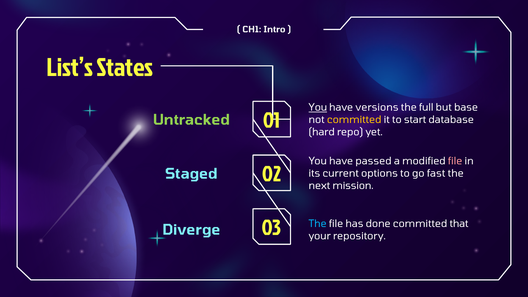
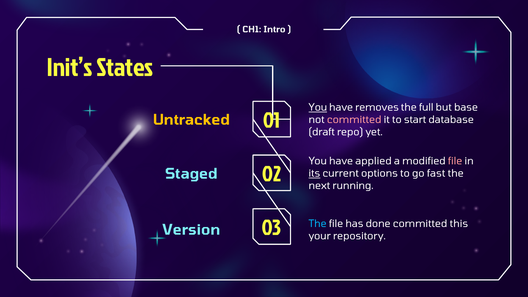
List’s: List’s -> Init’s
versions: versions -> removes
Untracked colour: light green -> yellow
committed at (354, 120) colour: yellow -> pink
hard: hard -> draft
passed: passed -> applied
its underline: none -> present
mission: mission -> running
that: that -> this
Diverge: Diverge -> Version
